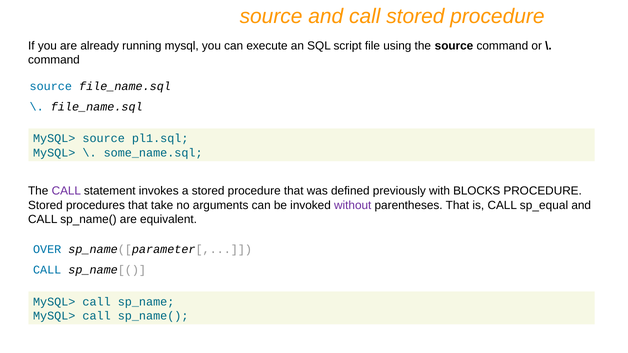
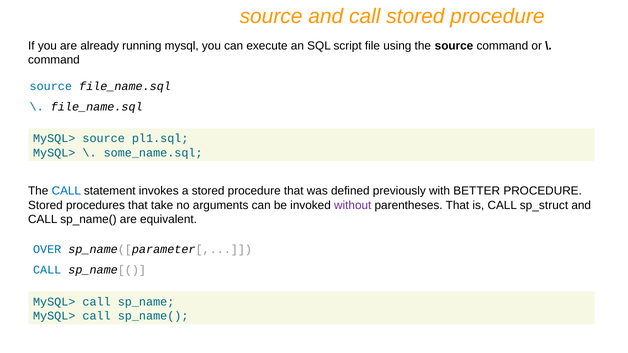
CALL at (66, 191) colour: purple -> blue
BLOCKS: BLOCKS -> BETTER
sp_equal: sp_equal -> sp_struct
